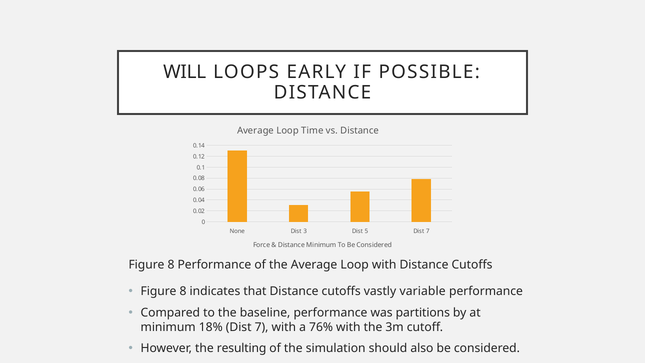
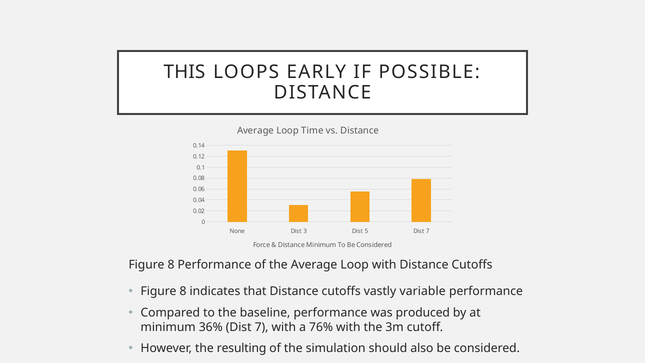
WILL: WILL -> THIS
partitions: partitions -> produced
18%: 18% -> 36%
